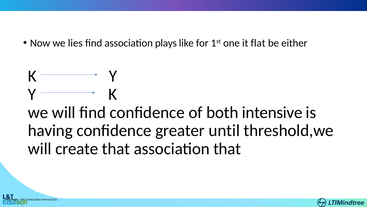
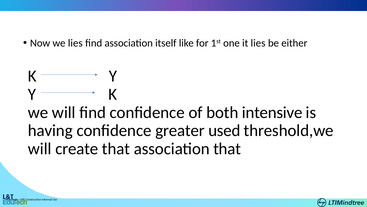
plays: plays -> itself
it flat: flat -> lies
until: until -> used
